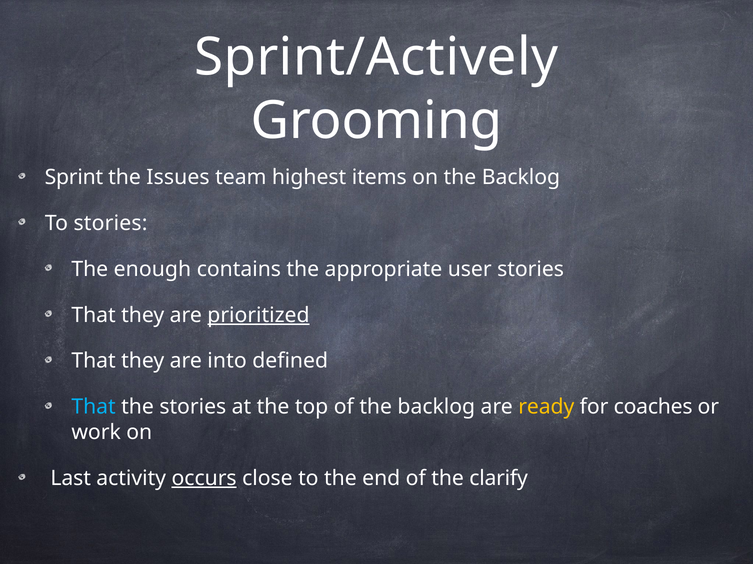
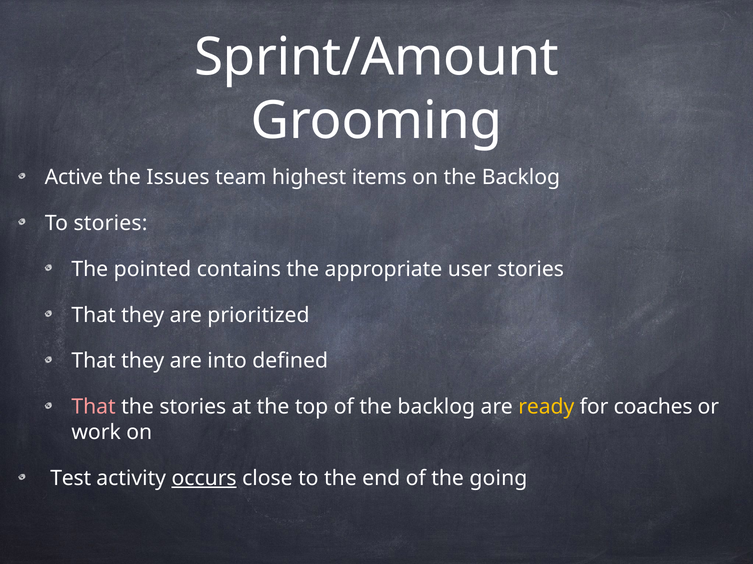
Sprint/Actively: Sprint/Actively -> Sprint/Amount
Sprint: Sprint -> Active
enough: enough -> pointed
prioritized underline: present -> none
That at (94, 407) colour: light blue -> pink
Last: Last -> Test
clarify: clarify -> going
